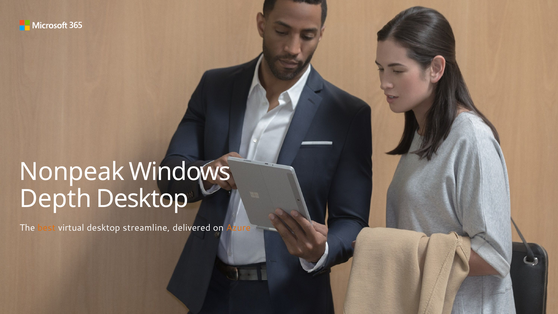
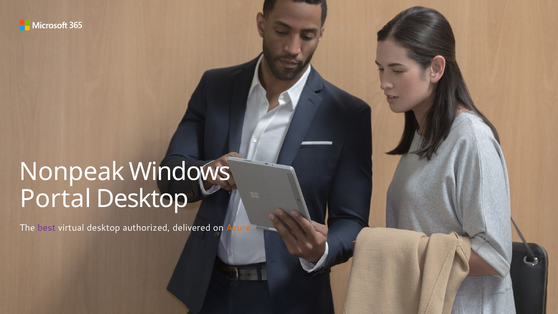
Depth: Depth -> Portal
best colour: orange -> purple
streamline: streamline -> authorized
